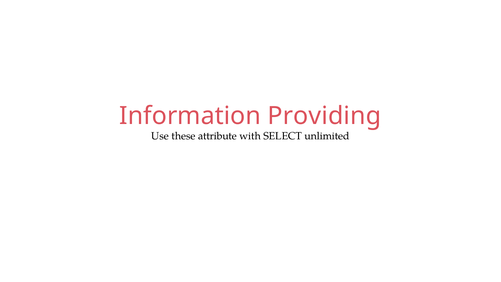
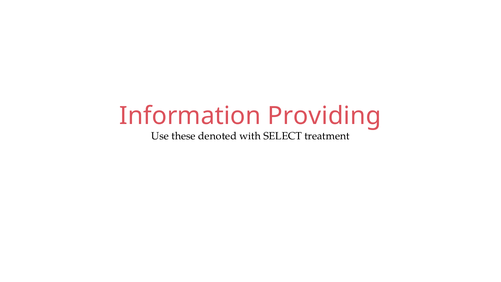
attribute: attribute -> denoted
unlimited: unlimited -> treatment
